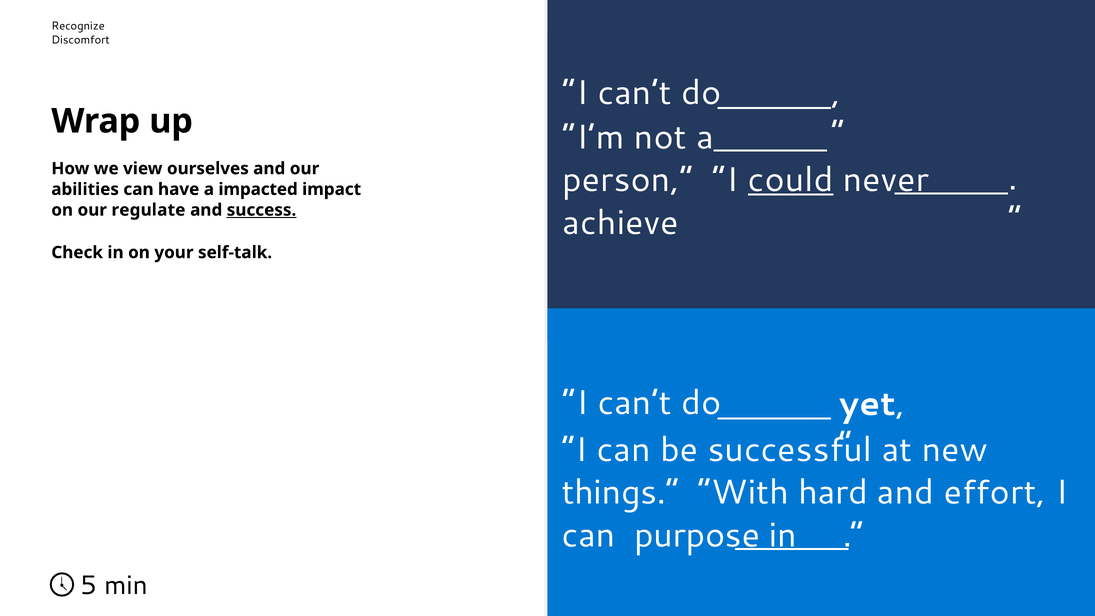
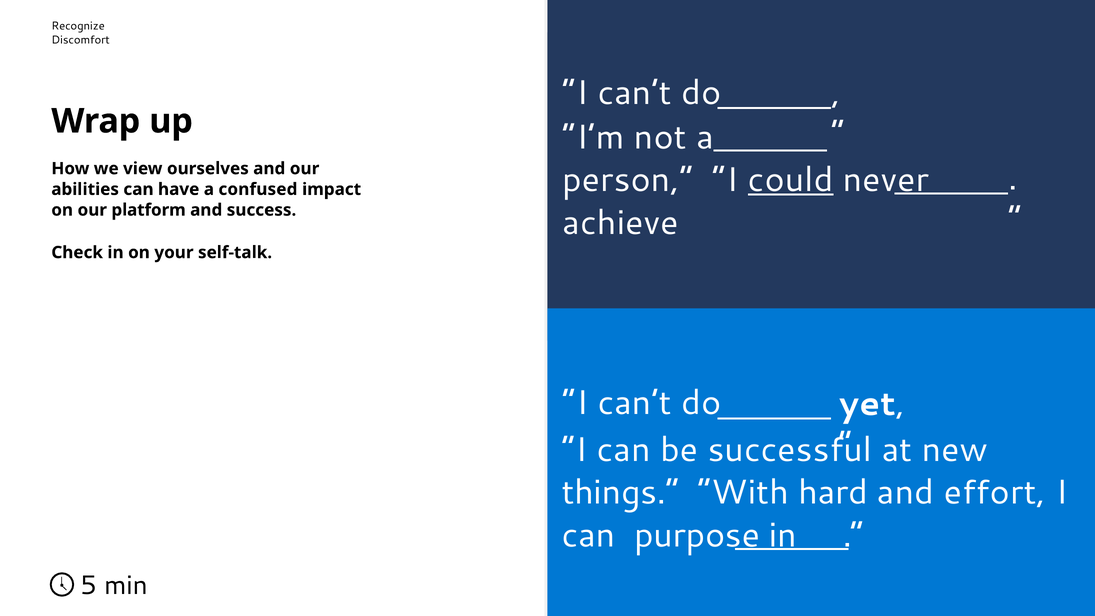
impacted: impacted -> confused
regulate: regulate -> platform
success underline: present -> none
